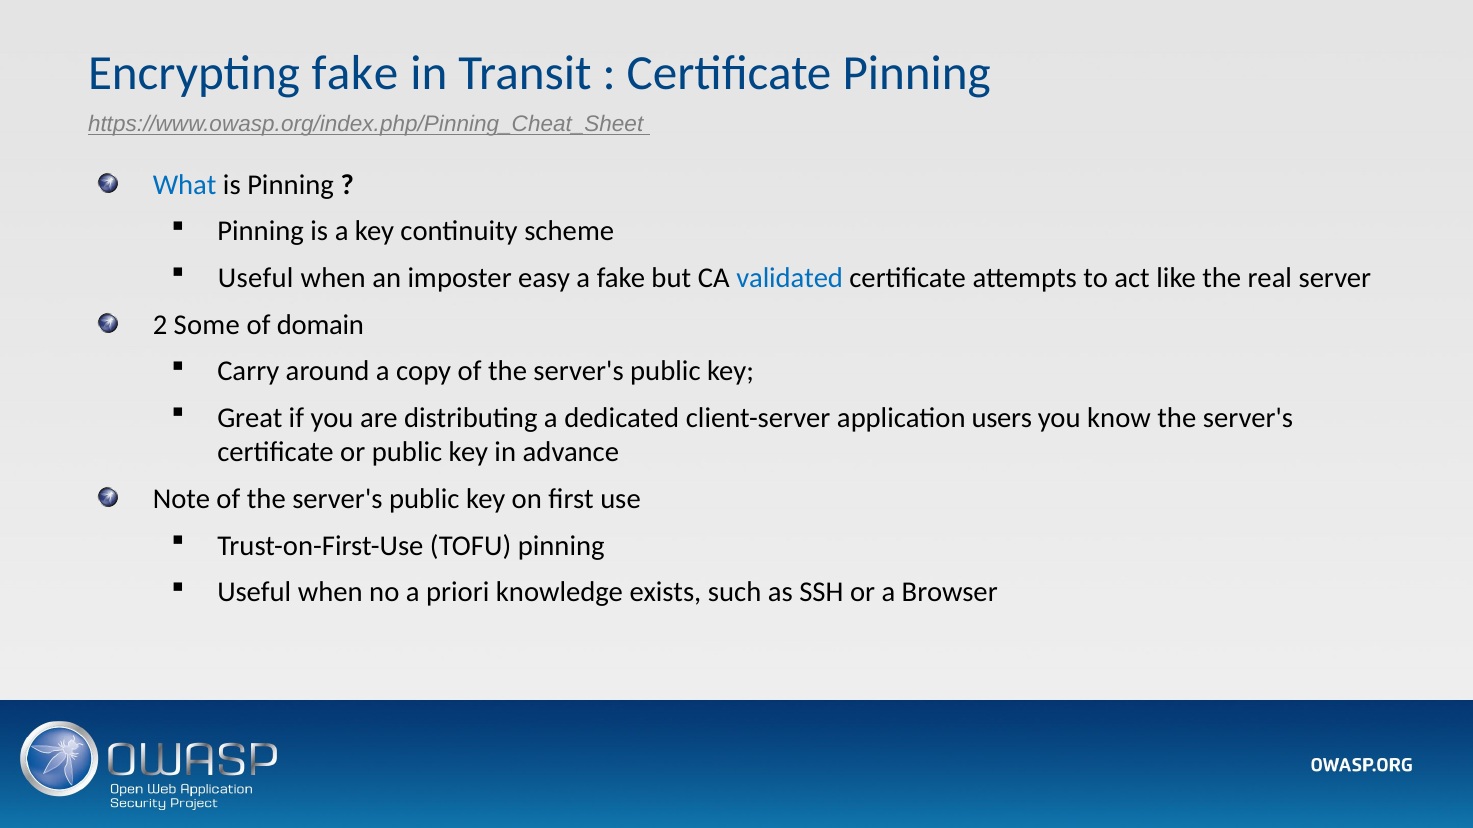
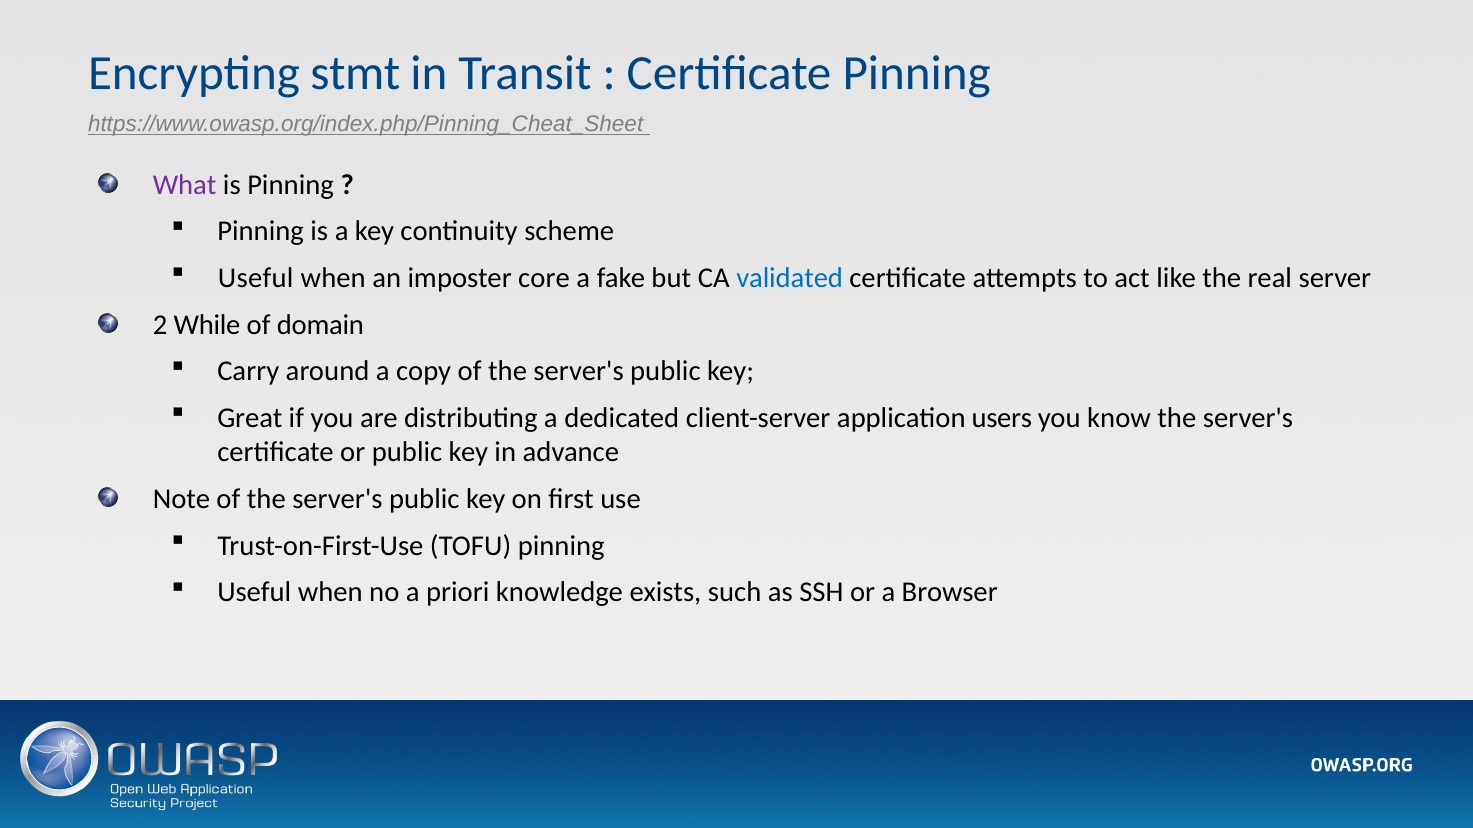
Encrypting fake: fake -> stmt
What colour: blue -> purple
easy: easy -> core
Some: Some -> While
